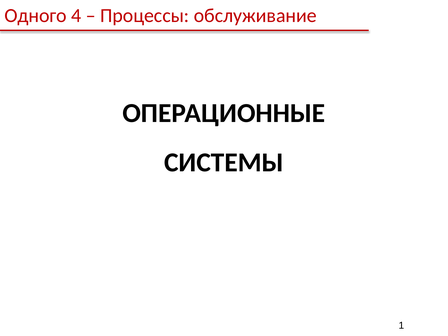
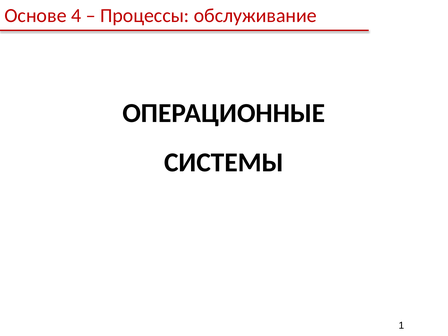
Одного: Одного -> Основе
